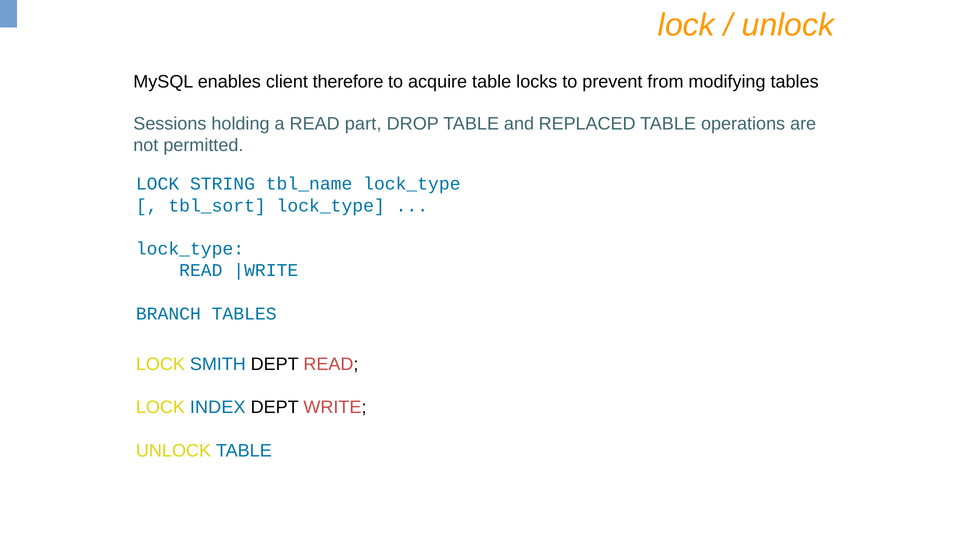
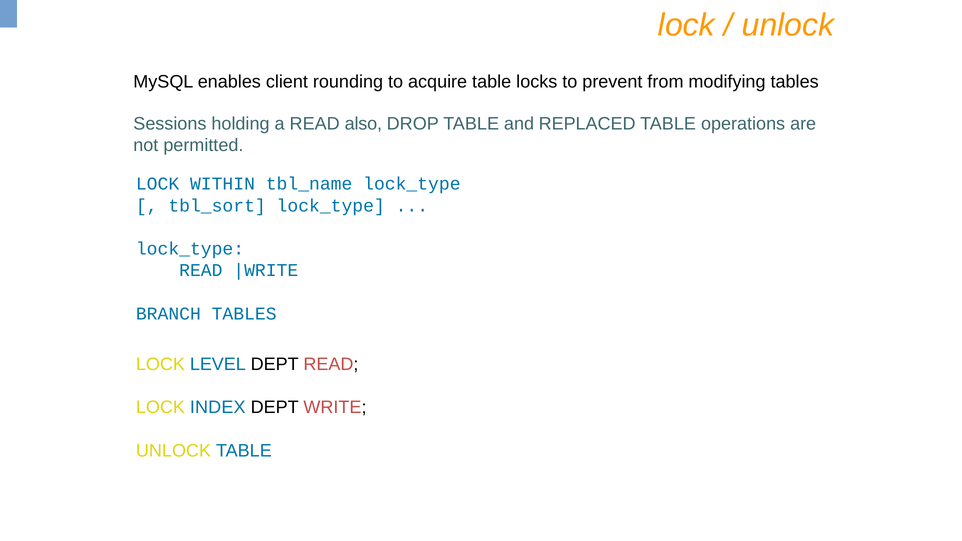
therefore: therefore -> rounding
part: part -> also
STRING: STRING -> WITHIN
SMITH: SMITH -> LEVEL
